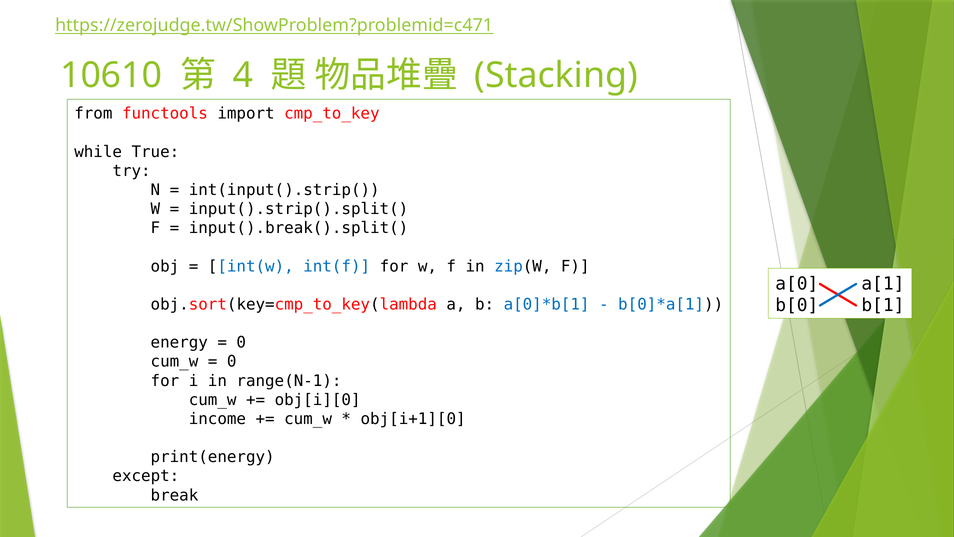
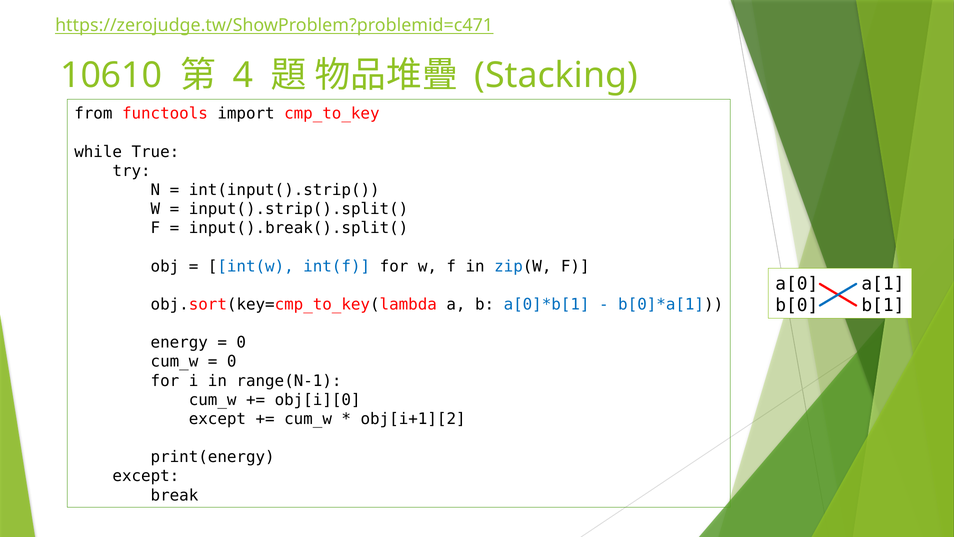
income at (217, 419): income -> except
obj[i+1][0: obj[i+1][0 -> obj[i+1][2
